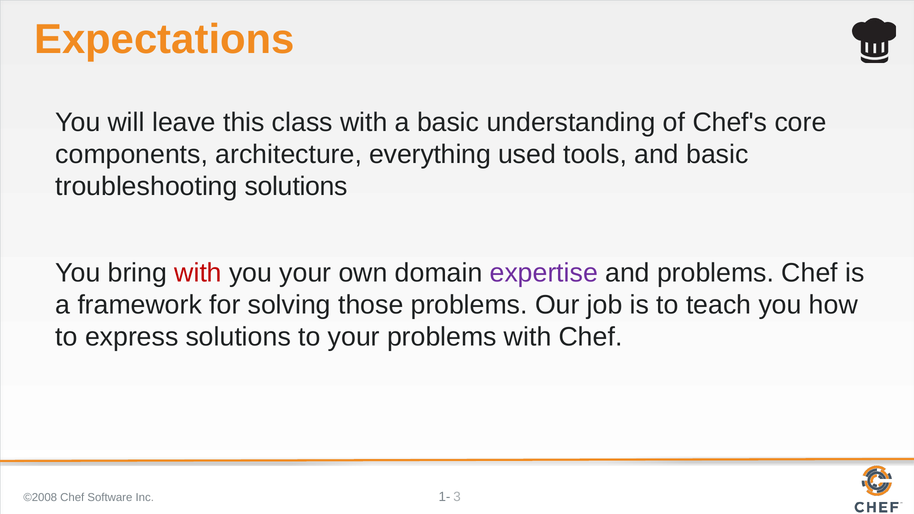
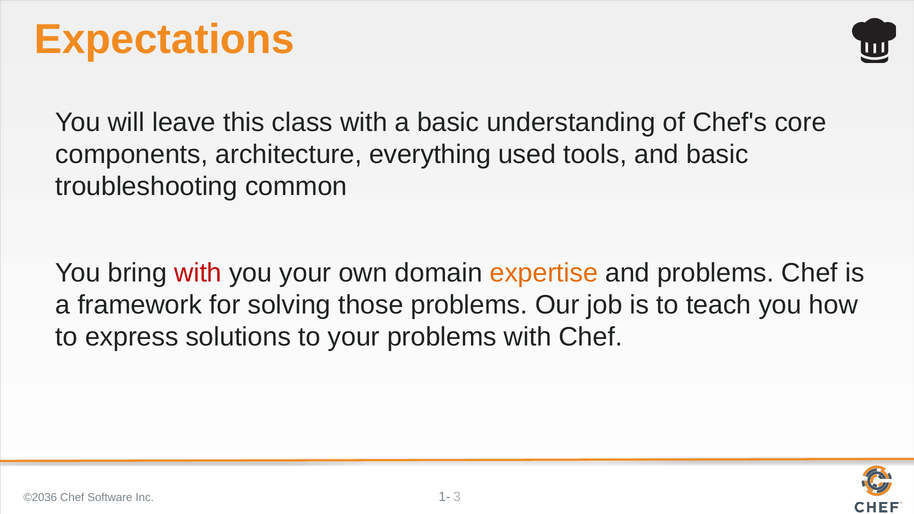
troubleshooting solutions: solutions -> common
expertise colour: purple -> orange
©2008: ©2008 -> ©2036
